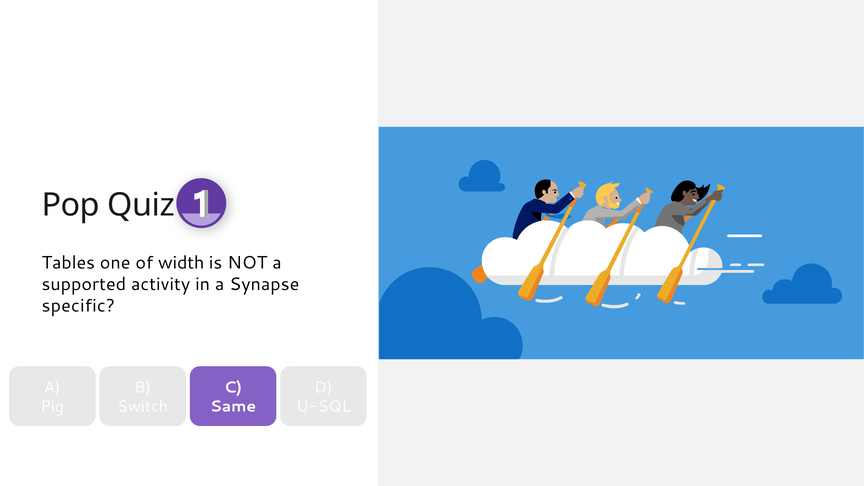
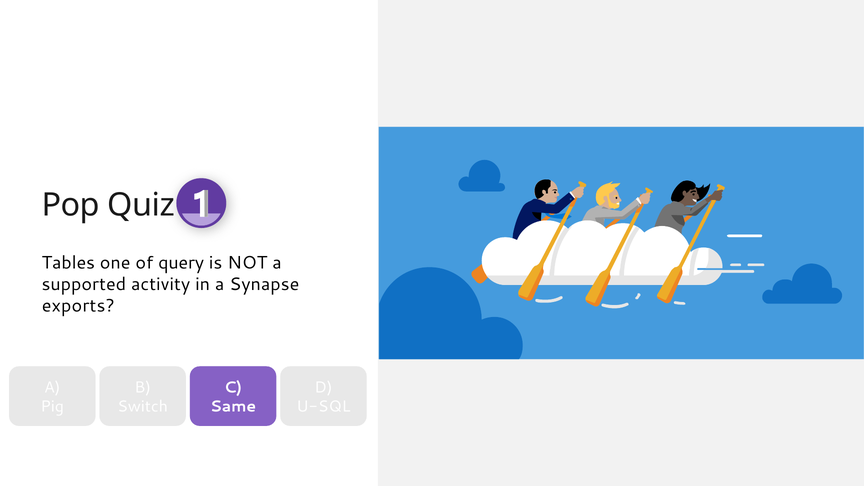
width: width -> query
specific: specific -> exports
